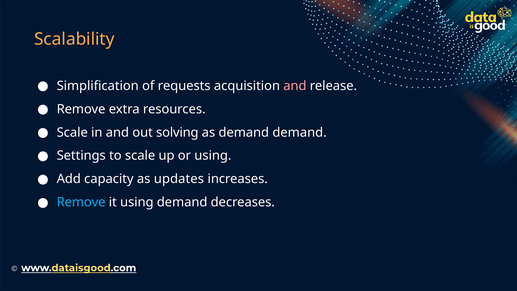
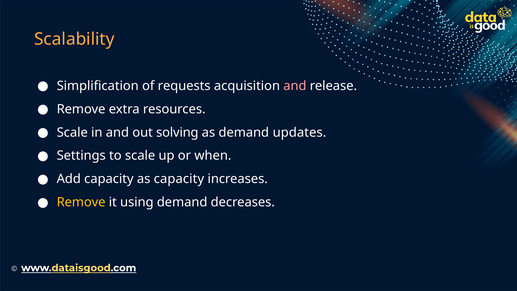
demand demand: demand -> updates
or using: using -> when
as updates: updates -> capacity
Remove at (81, 202) colour: light blue -> yellow
